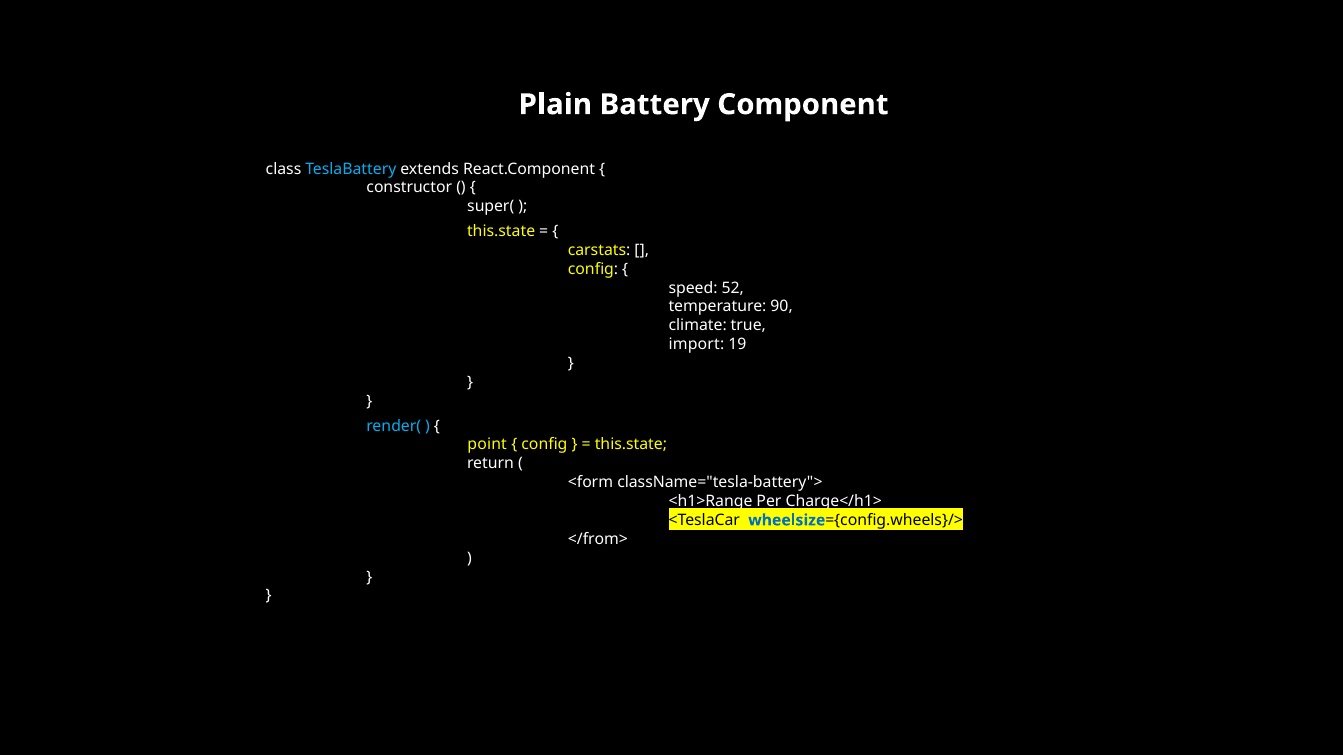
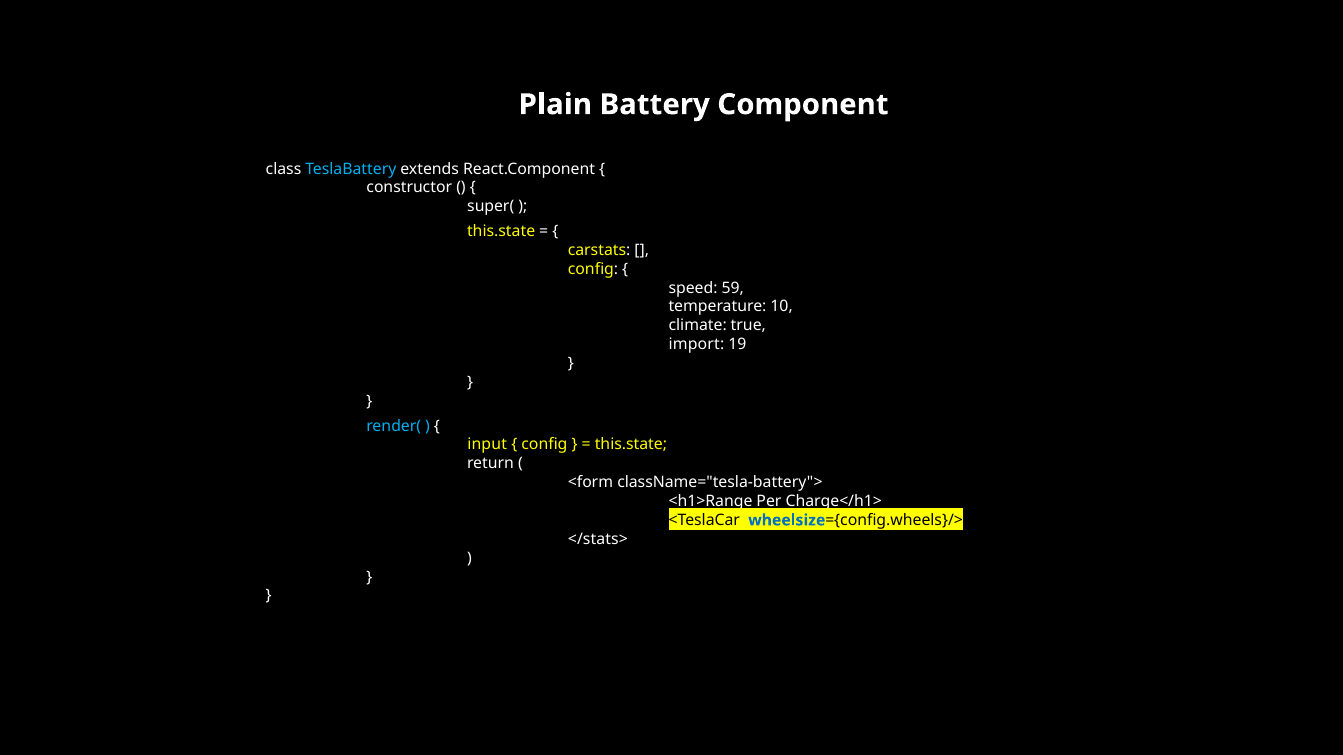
52: 52 -> 59
90: 90 -> 10
point: point -> input
</from>: </from> -> </stats>
